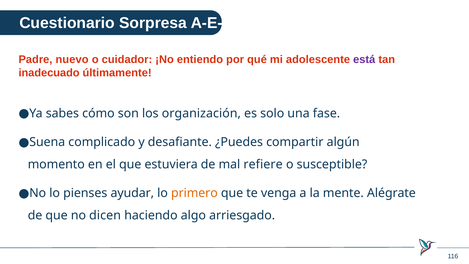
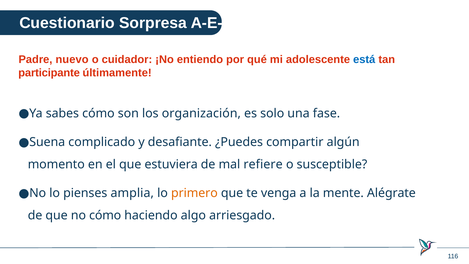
está colour: purple -> blue
inadecuado: inadecuado -> participante
ayudar: ayudar -> amplia
no dicen: dicen -> cómo
